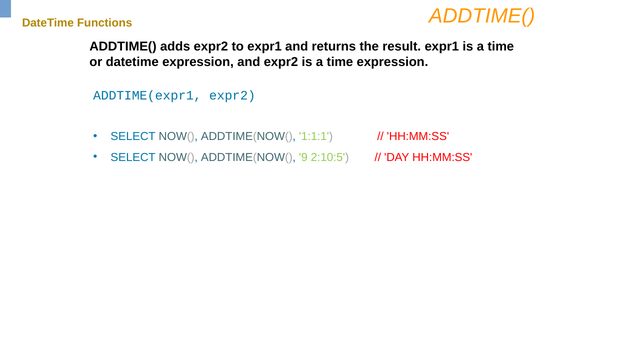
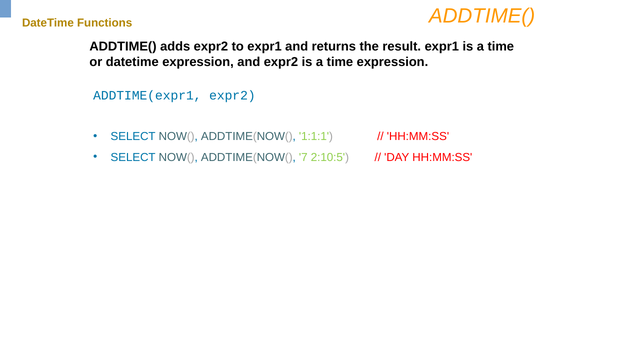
9: 9 -> 7
